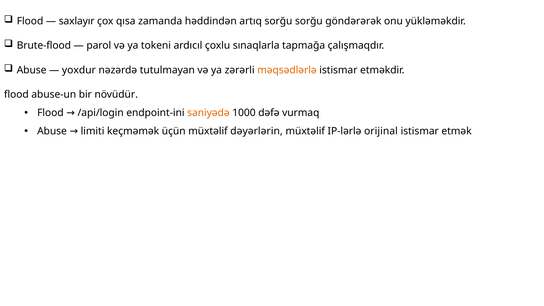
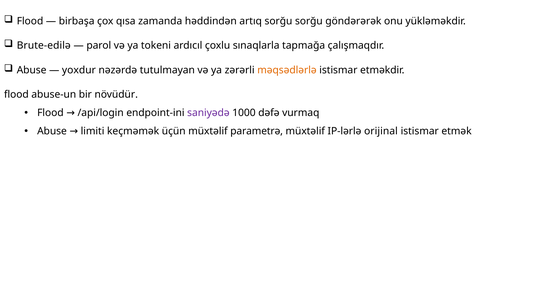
saxlayır: saxlayır -> birbaşa
Brute-flood: Brute-flood -> Brute-edilə
saniyədə colour: orange -> purple
dəyərlərin: dəyərlərin -> parametrə
